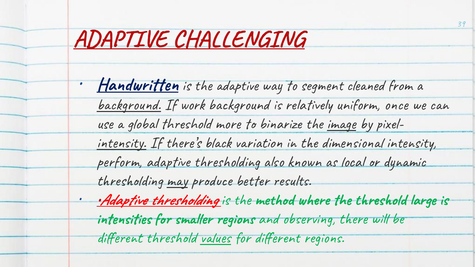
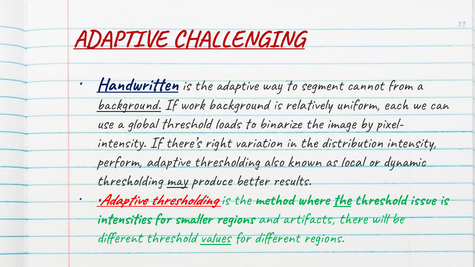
cleaned: cleaned -> cannot
once: once -> each
more: more -> loads
image underline: present -> none
intensity at (122, 143) underline: present -> none
black: black -> right
dimensional: dimensional -> distribution
the at (342, 200) underline: none -> present
large: large -> issue
observing: observing -> artifacts
